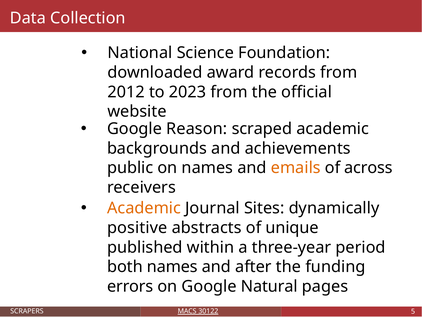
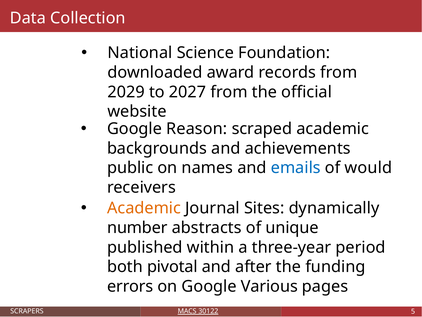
2012: 2012 -> 2029
2023: 2023 -> 2027
emails colour: orange -> blue
across: across -> would
positive: positive -> number
both names: names -> pivotal
Natural: Natural -> Various
